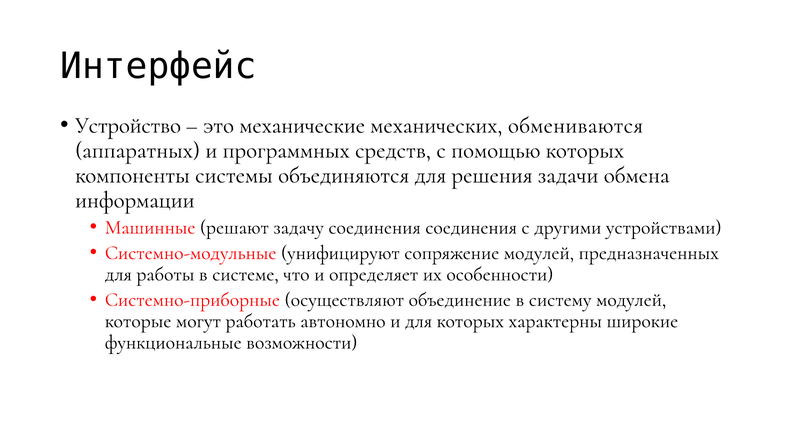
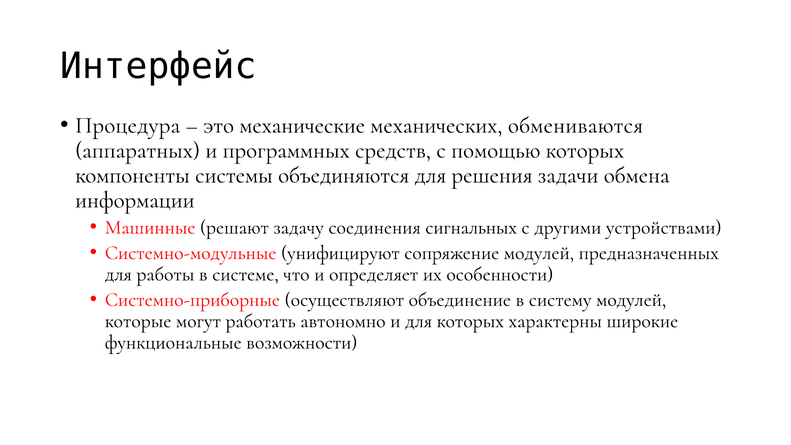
Устройство: Устройство -> Процедура
соединения соединения: соединения -> сигнальных
